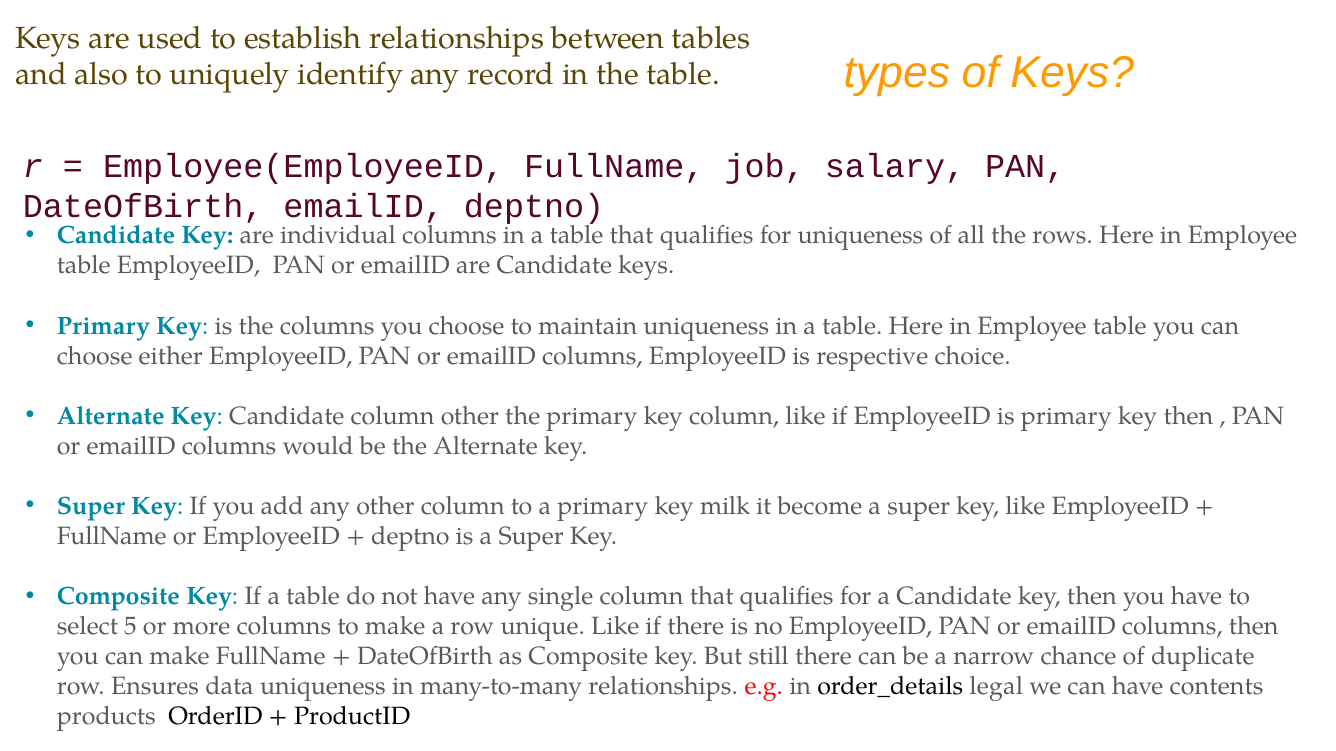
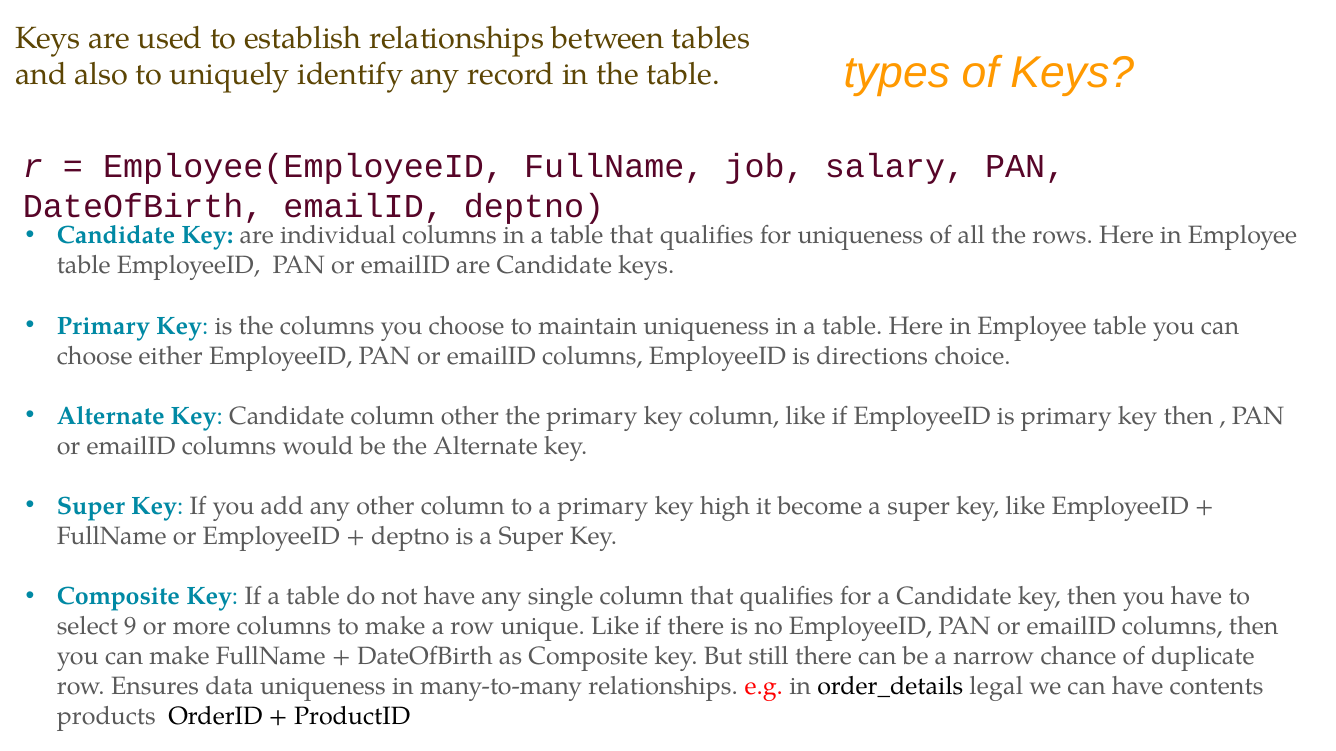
respective: respective -> directions
milk: milk -> high
5: 5 -> 9
